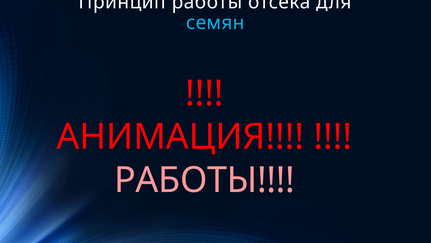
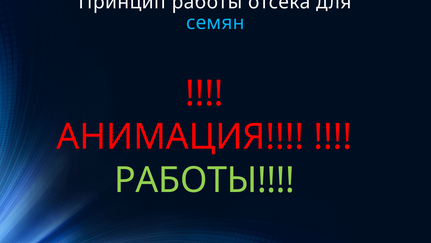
РАБОТЫ at (204, 180) colour: pink -> light green
